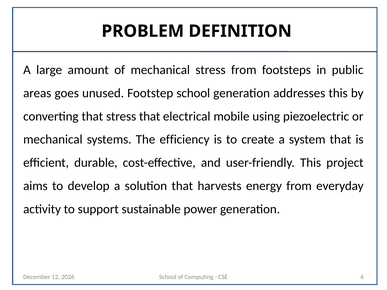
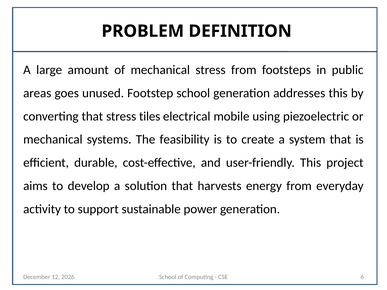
stress that: that -> tiles
efficiency: efficiency -> feasibility
